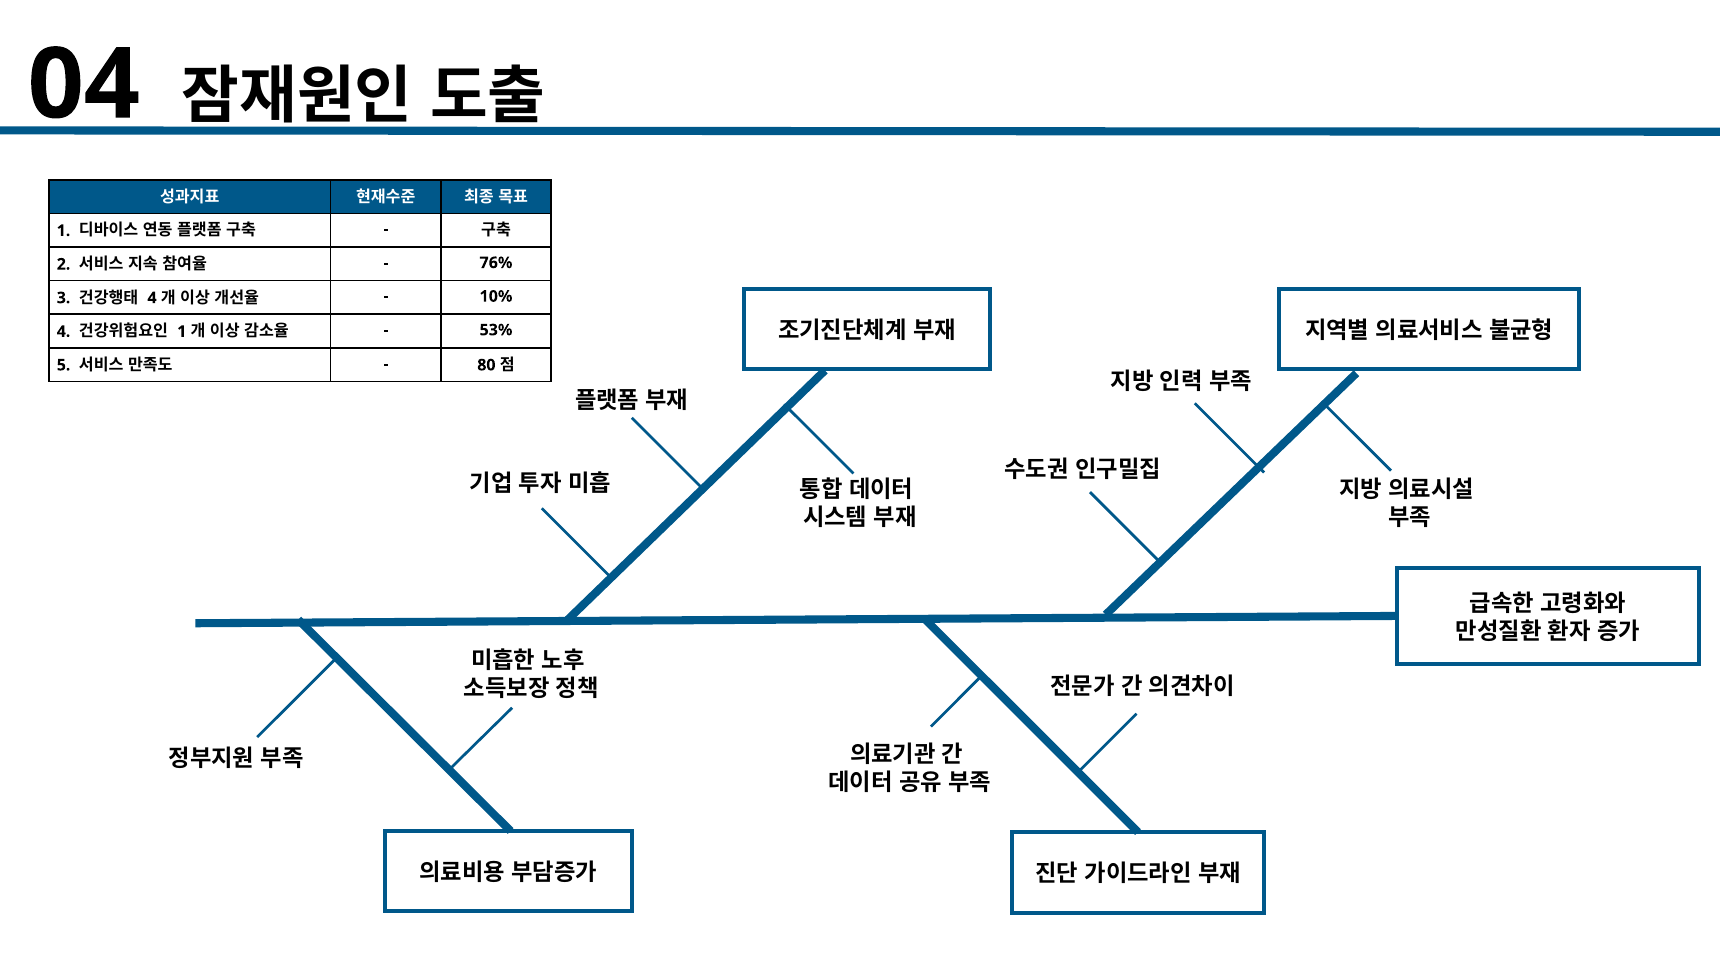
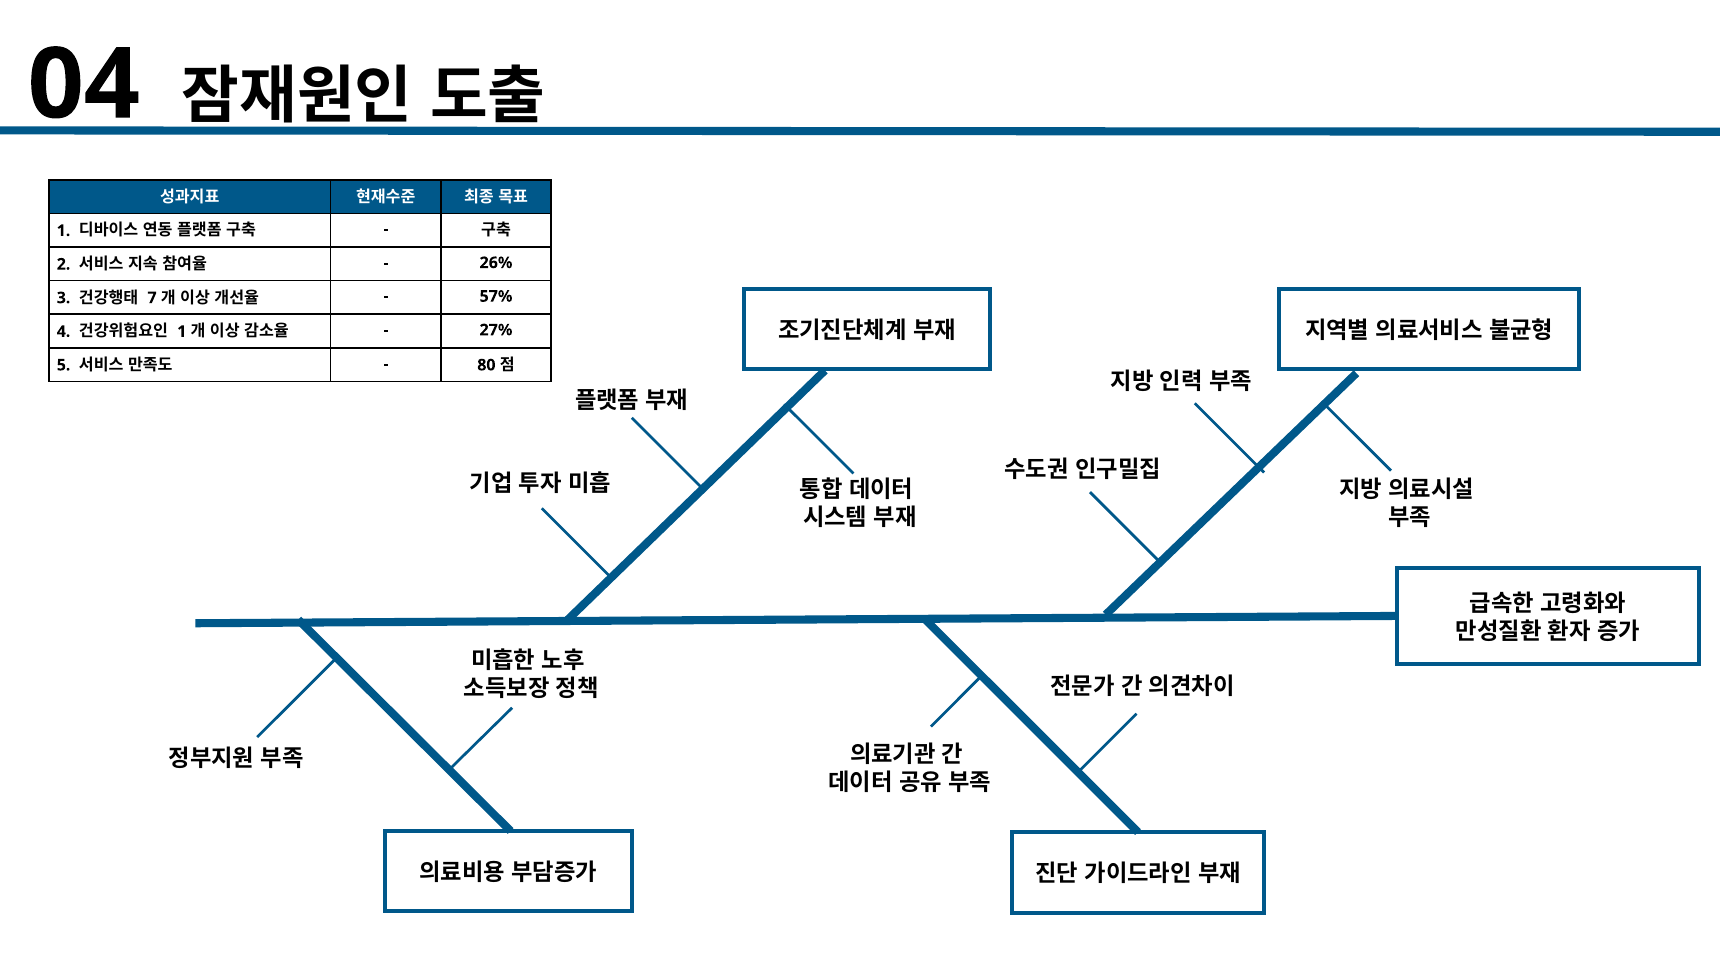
76%: 76% -> 26%
4 at (152, 298): 4 -> 7
10%: 10% -> 57%
53%: 53% -> 27%
